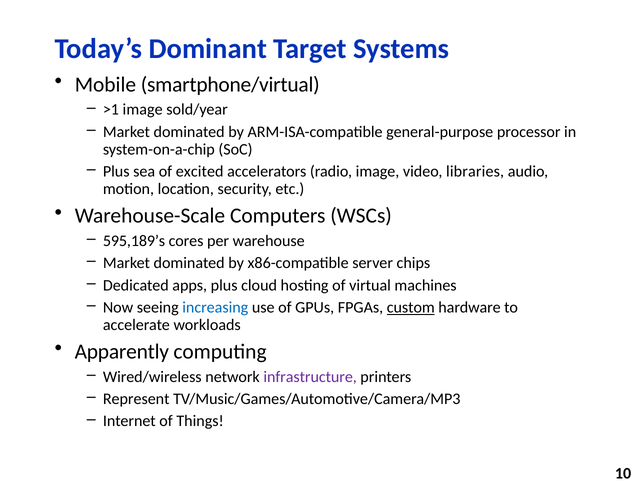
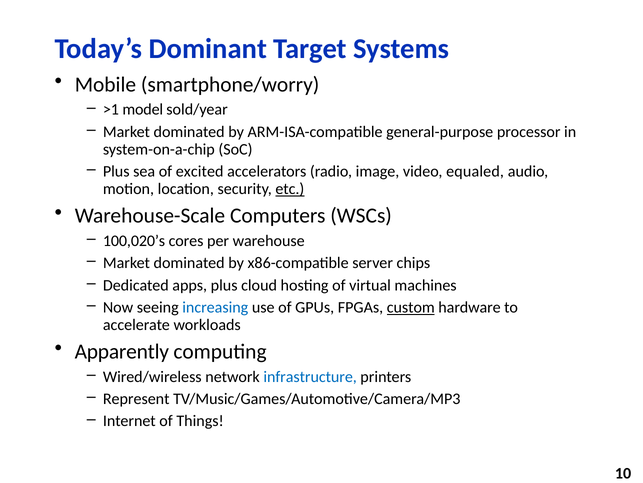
smartphone/virtual: smartphone/virtual -> smartphone/worry
>1 image: image -> model
libraries: libraries -> equaled
etc underline: none -> present
595,189’s: 595,189’s -> 100,020’s
infrastructure colour: purple -> blue
